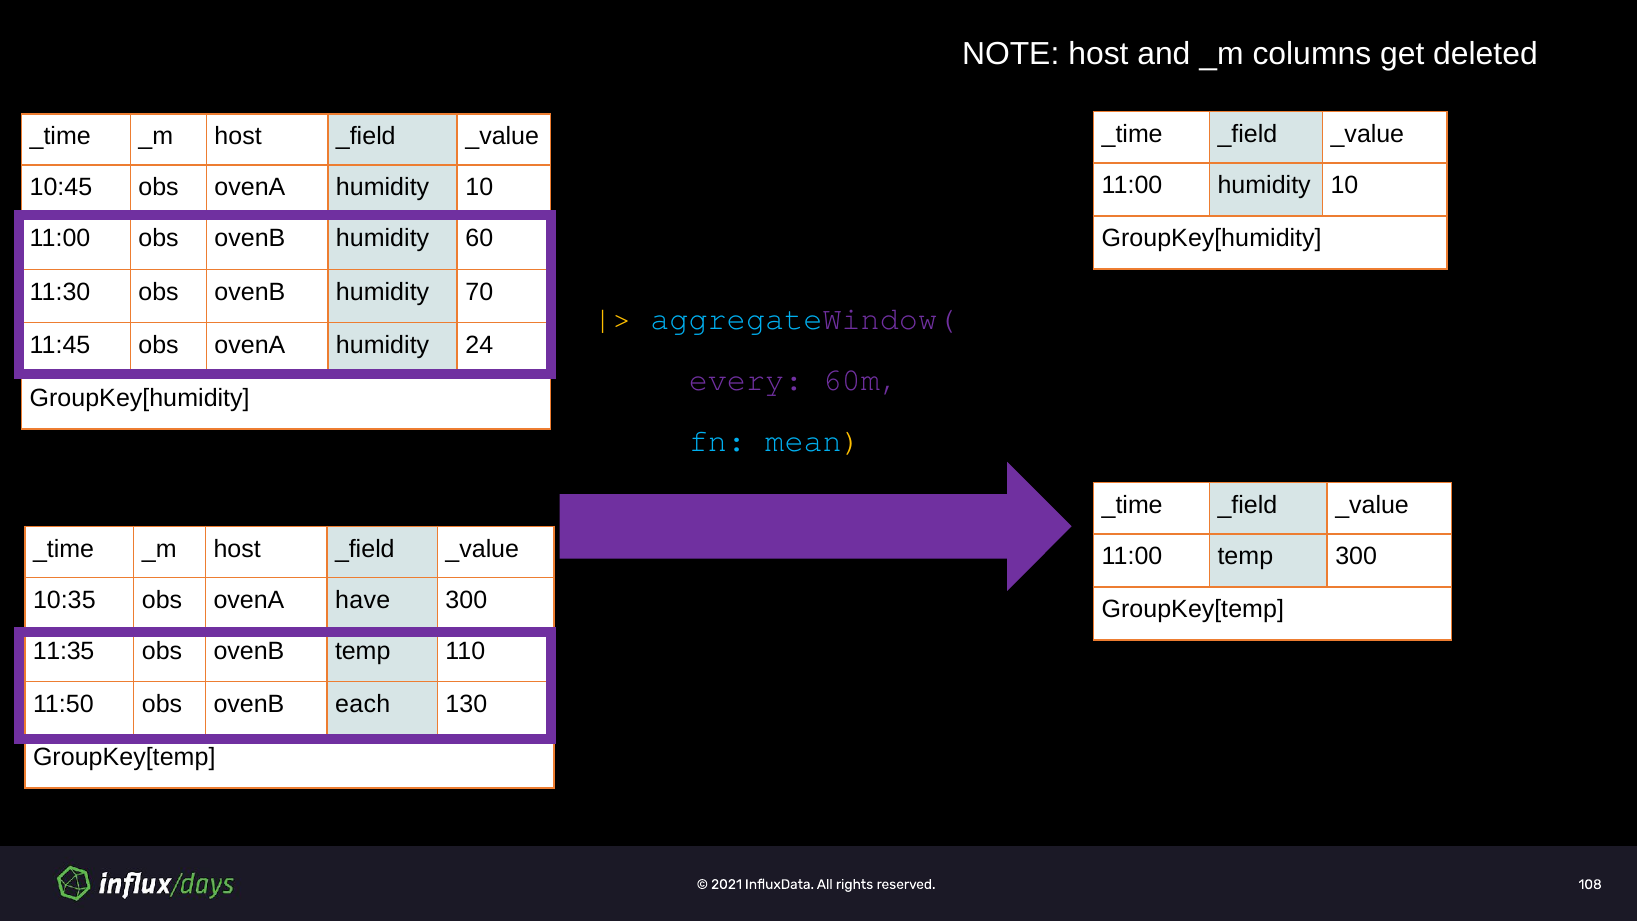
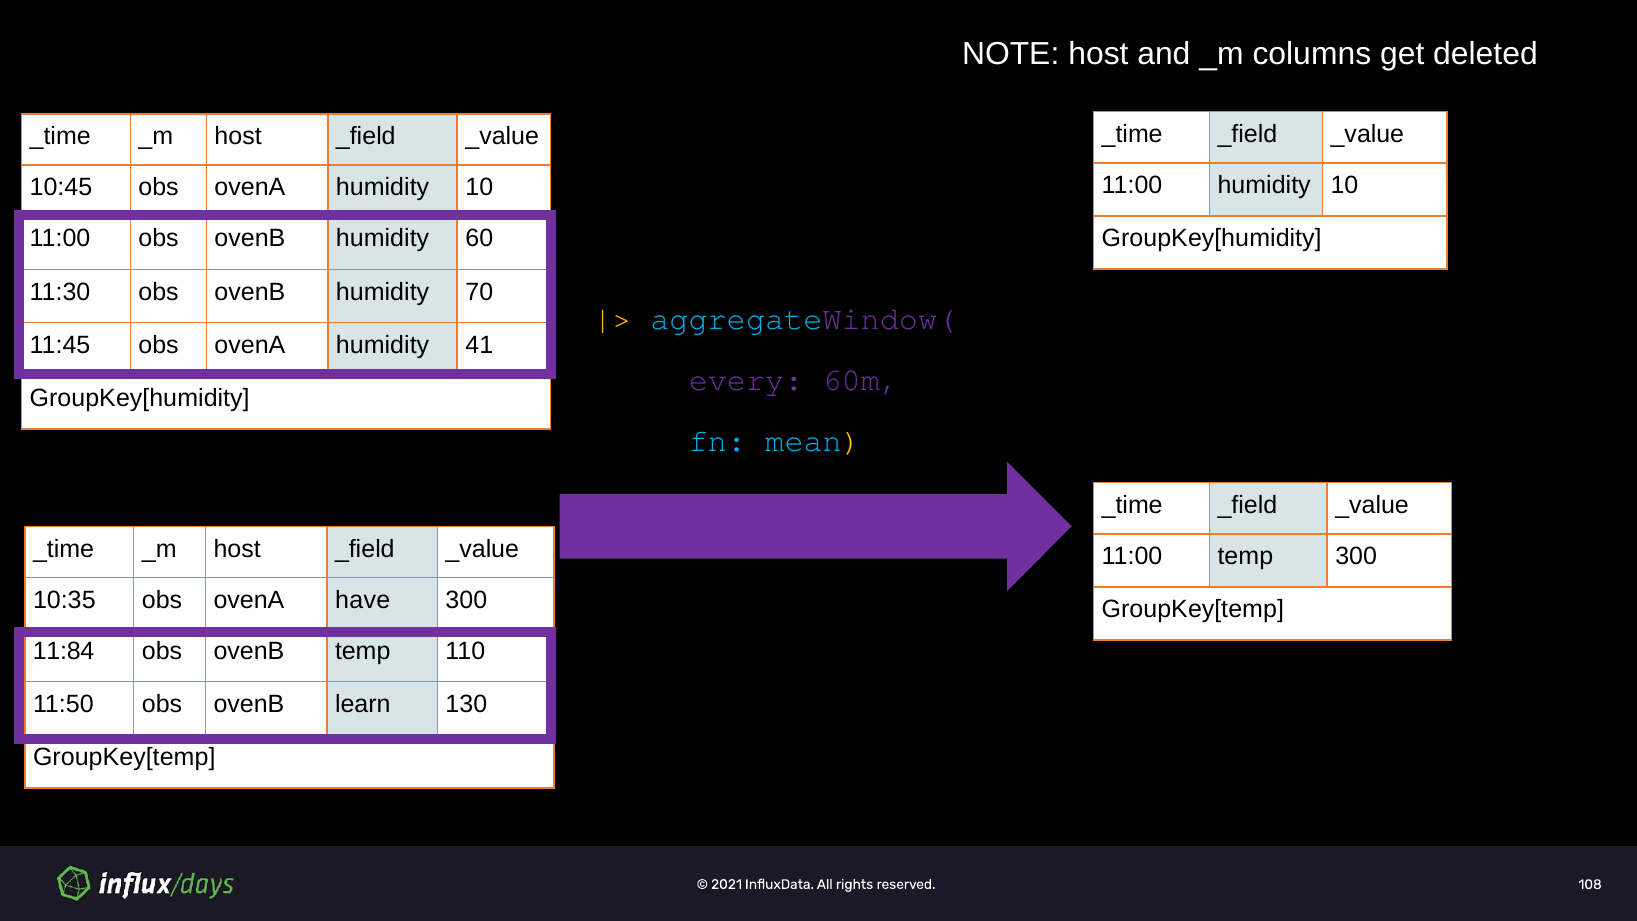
24: 24 -> 41
11:35: 11:35 -> 11:84
each: each -> learn
